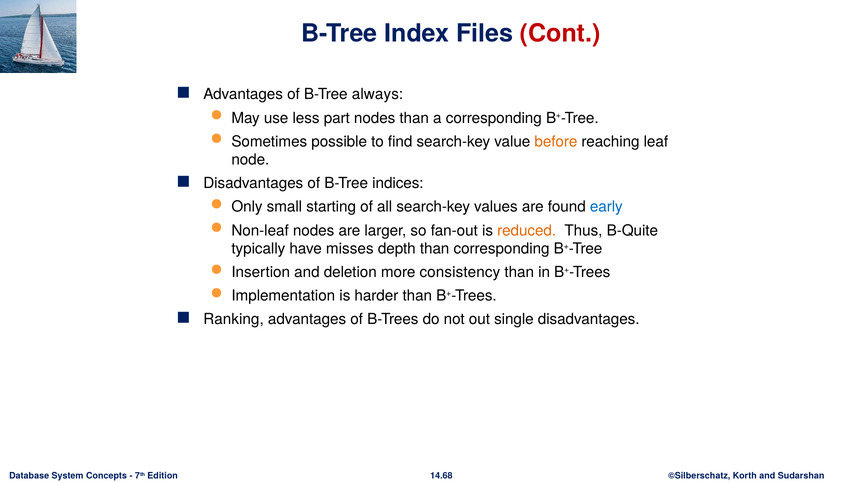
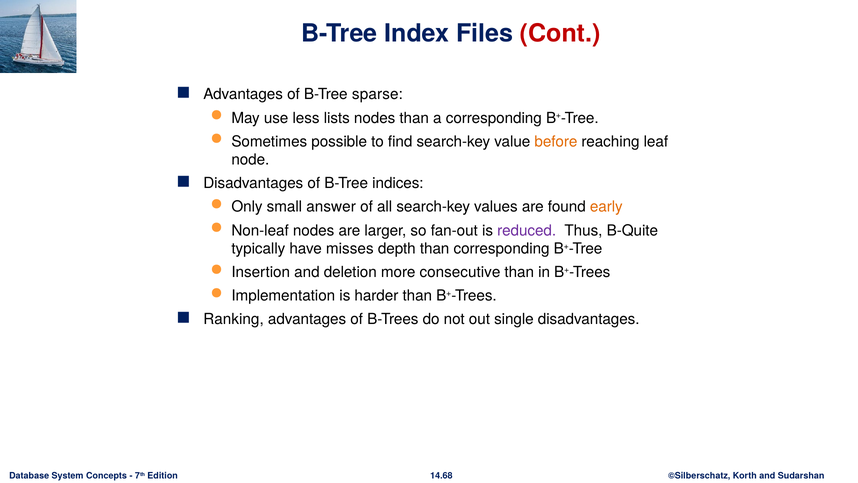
always: always -> sparse
part: part -> lists
starting: starting -> answer
early colour: blue -> orange
reduced colour: orange -> purple
consistency: consistency -> consecutive
